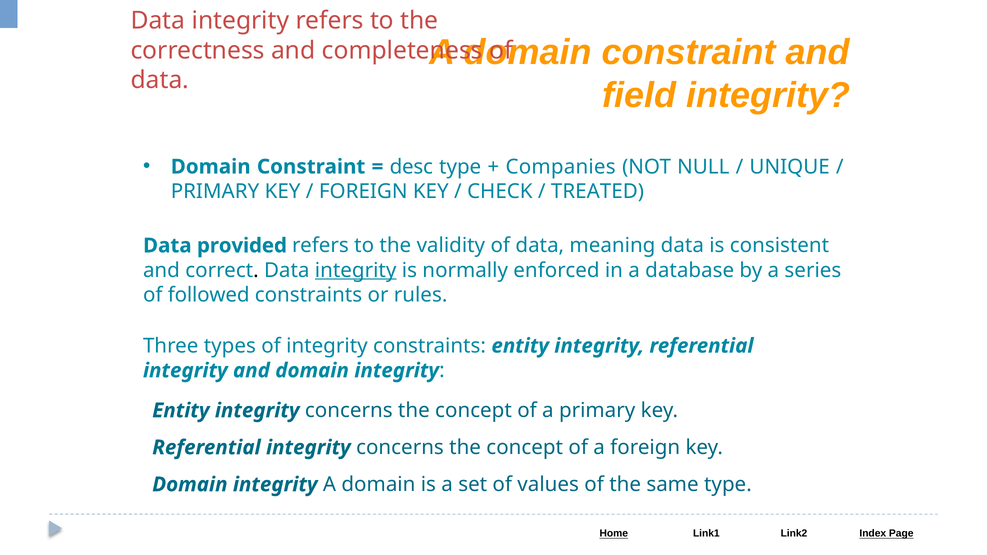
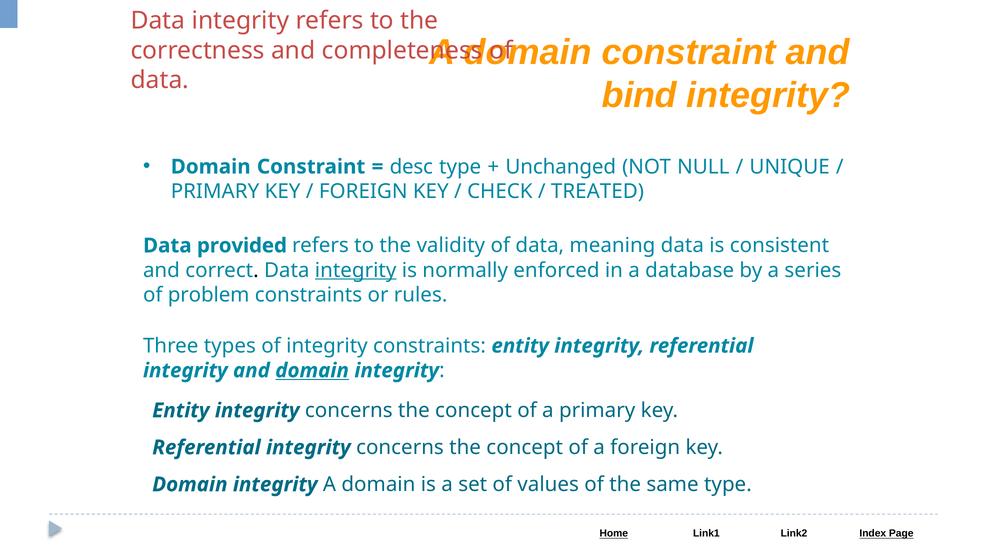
field: field -> bind
Companies: Companies -> Unchanged
followed: followed -> problem
domain at (312, 371) underline: none -> present
